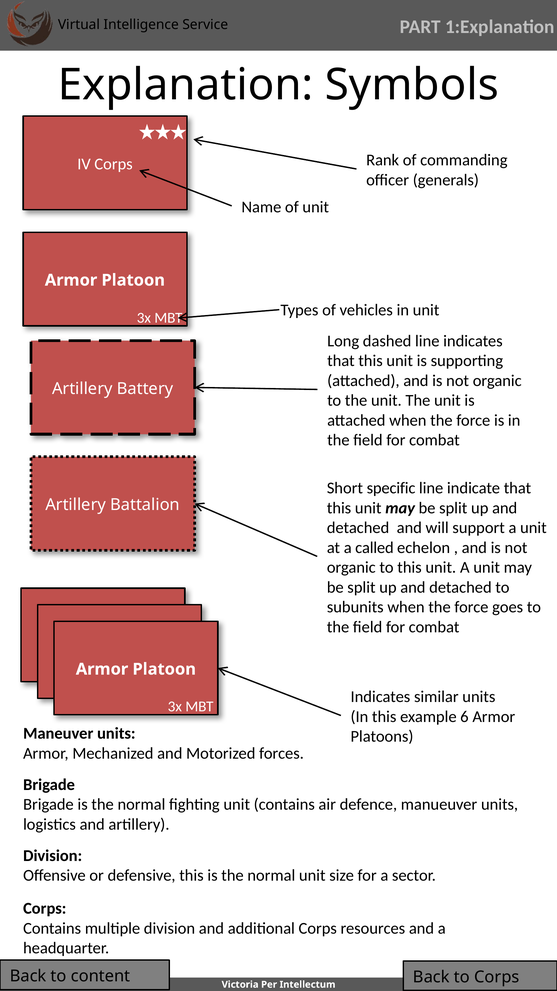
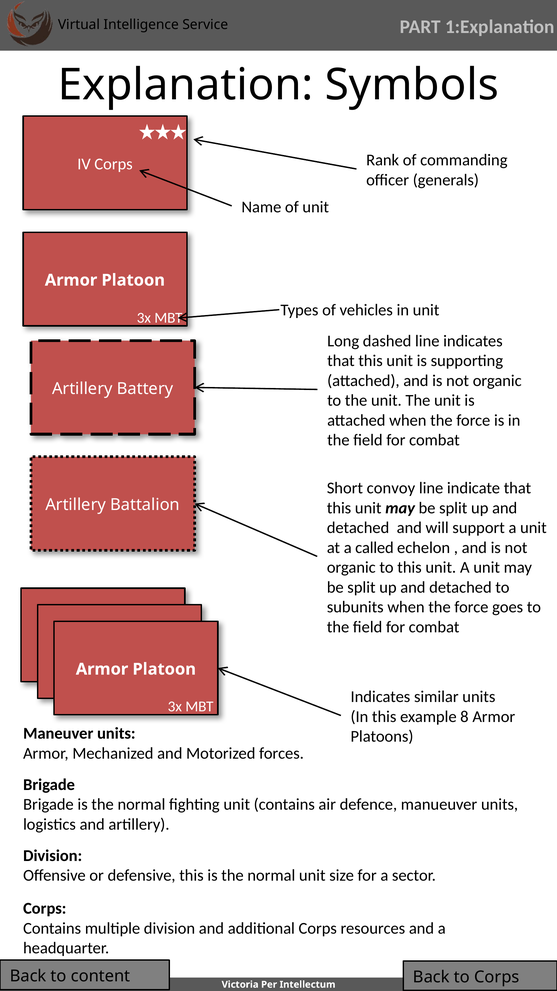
specific: specific -> convoy
6: 6 -> 8
